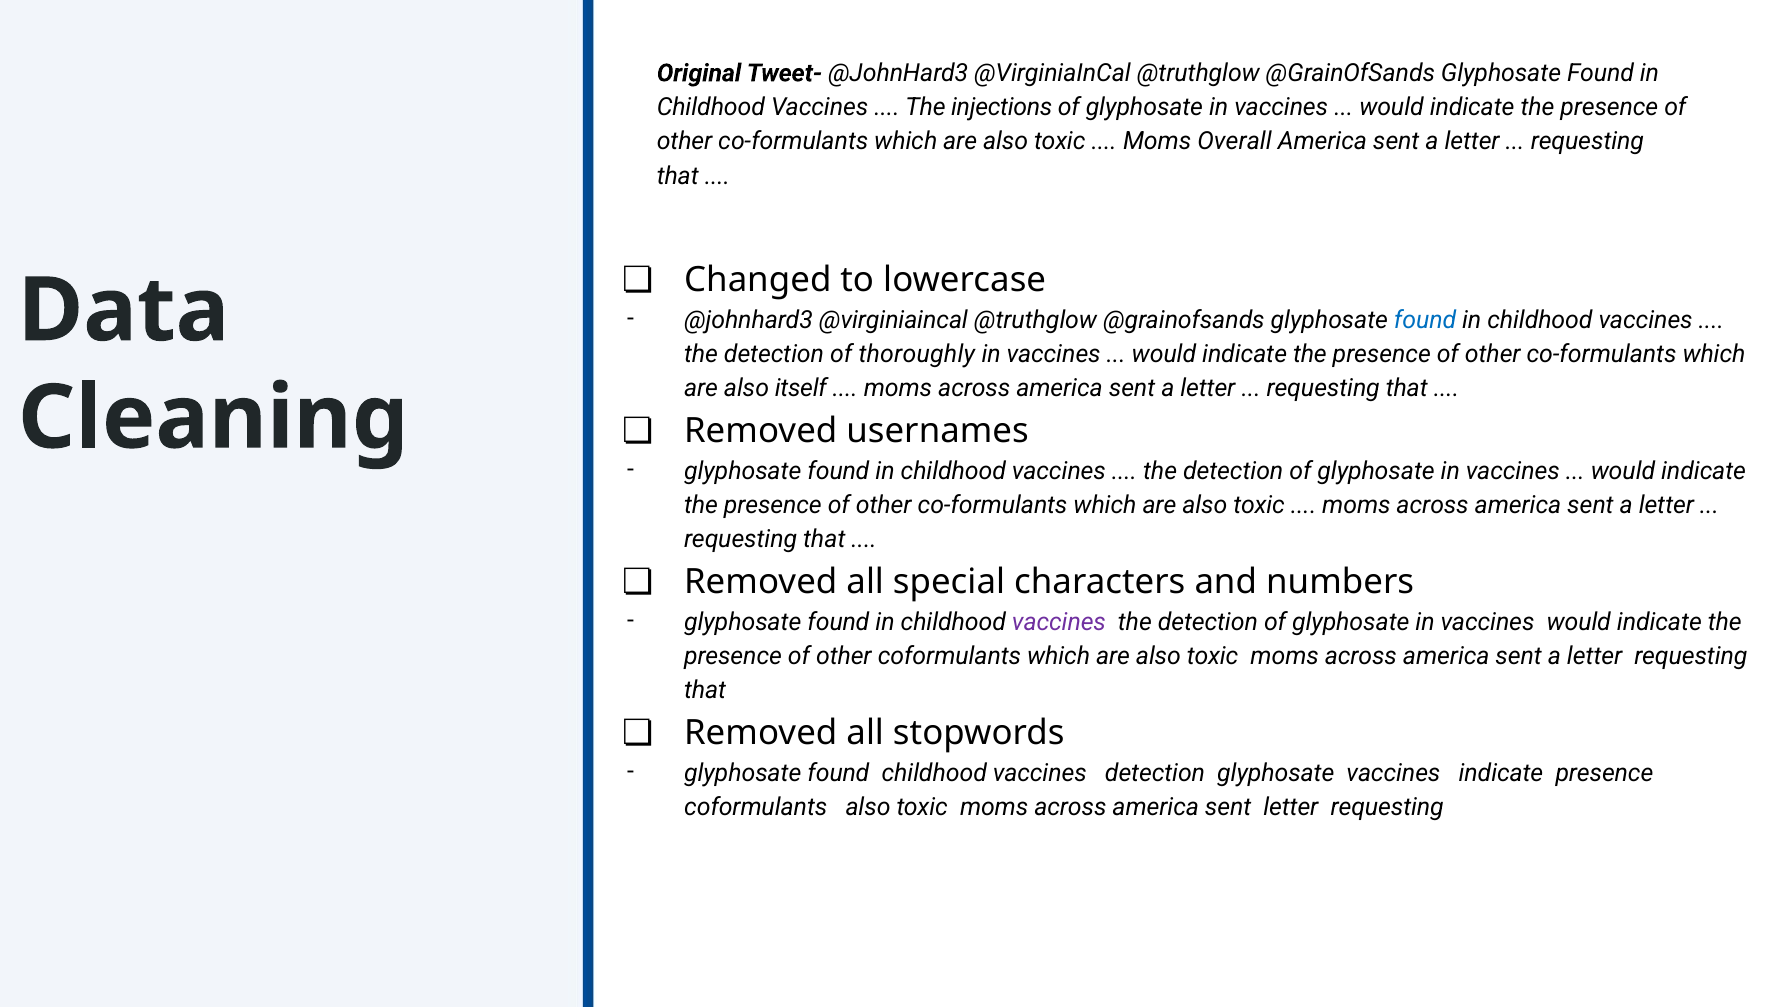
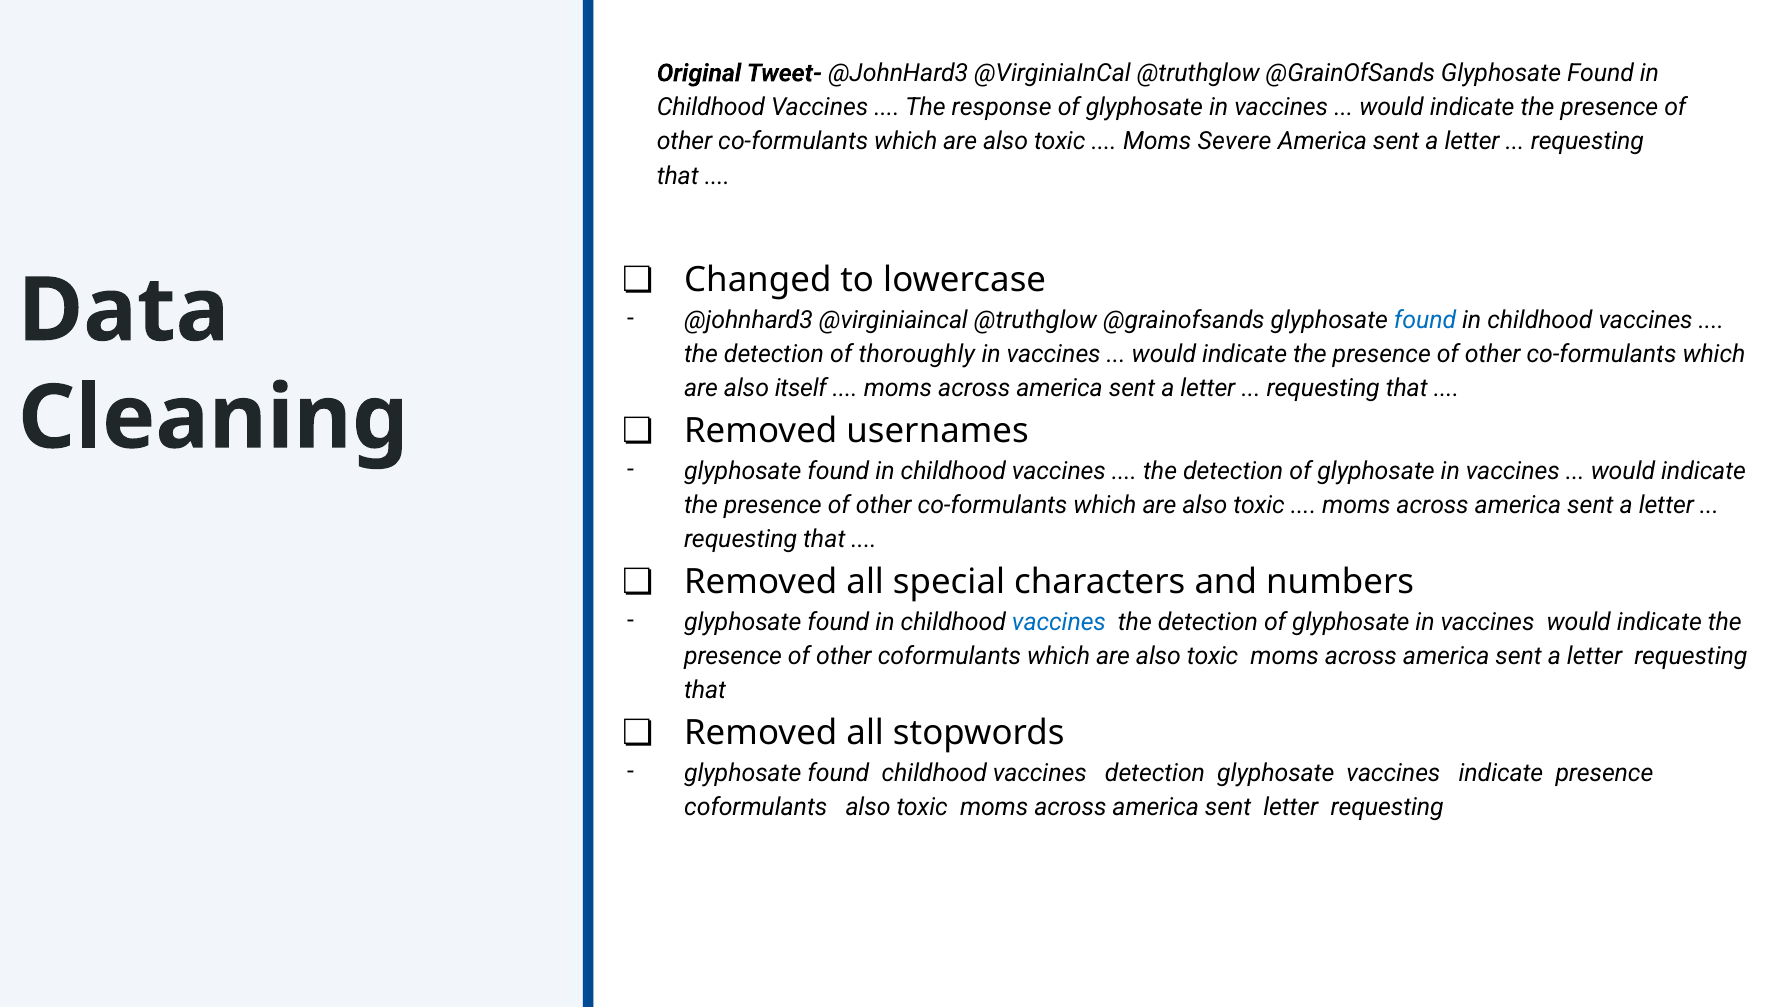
injections: injections -> response
Overall: Overall -> Severe
vaccines at (1059, 622) colour: purple -> blue
